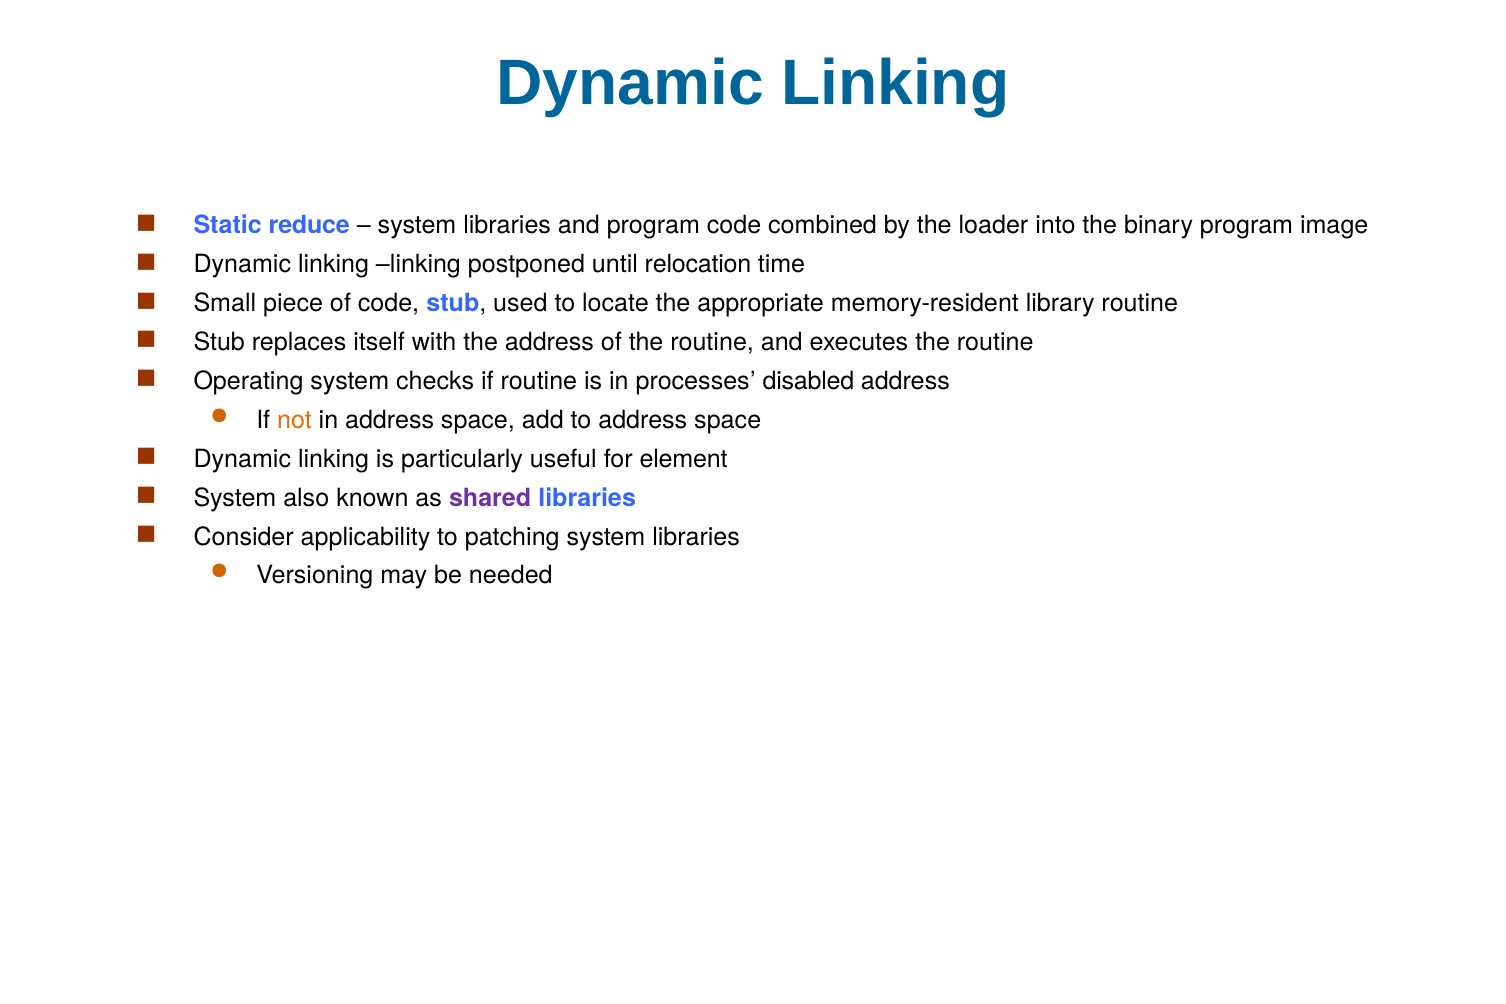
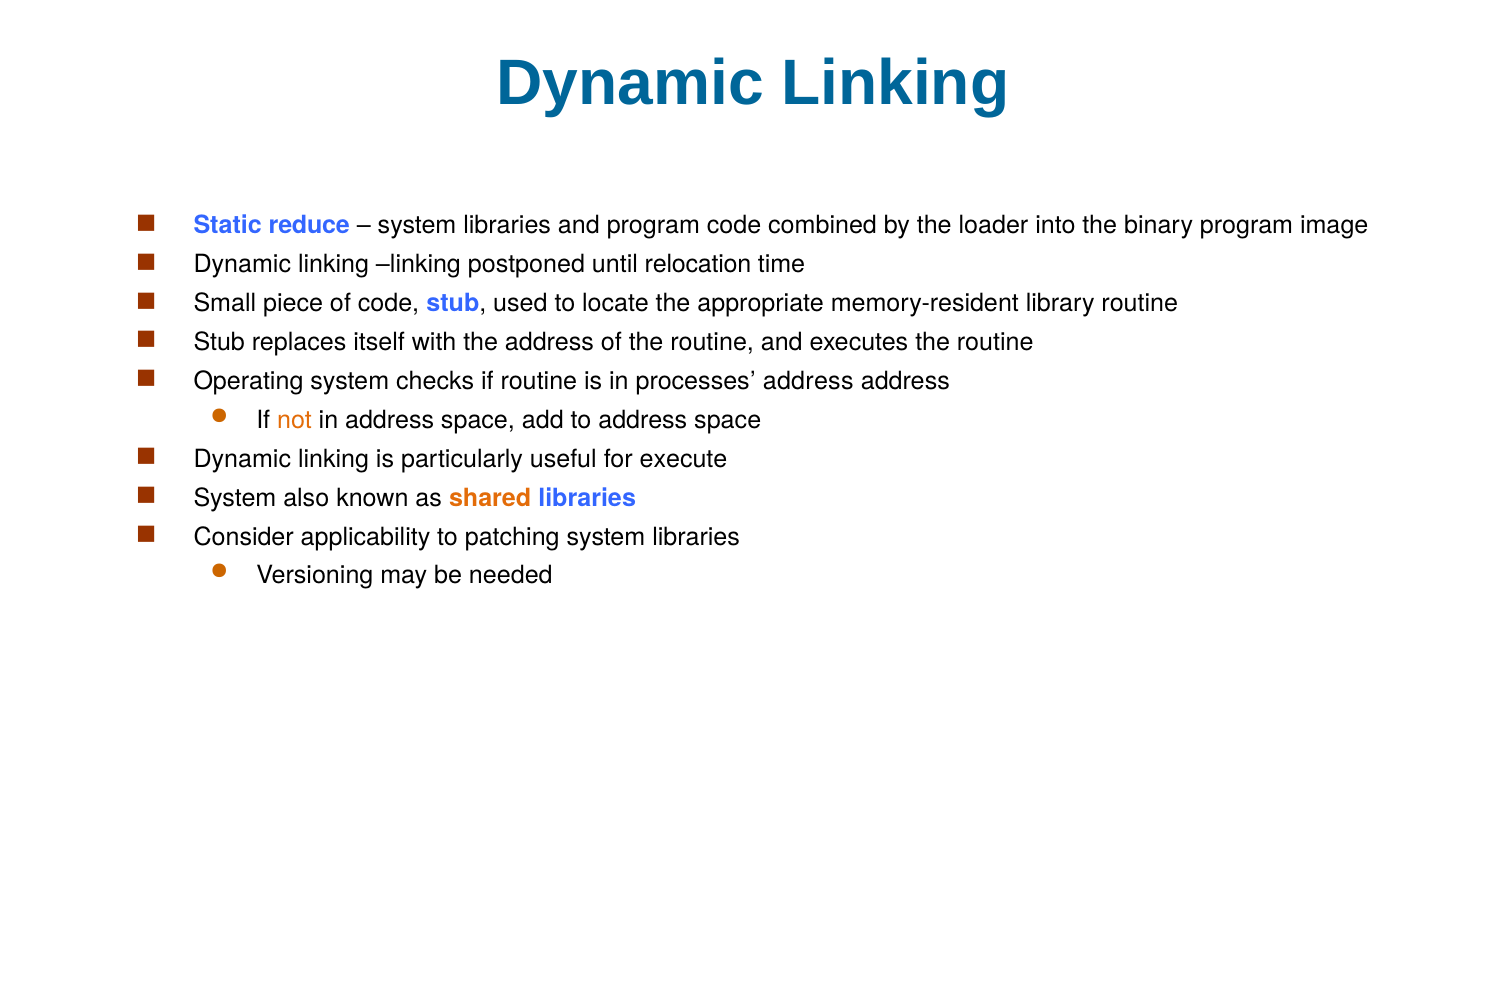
processes disabled: disabled -> address
element: element -> execute
shared colour: purple -> orange
